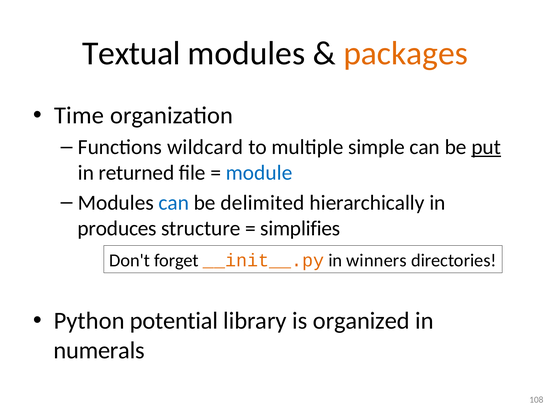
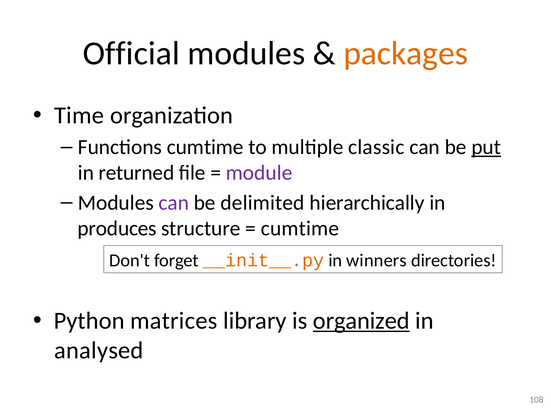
Textual: Textual -> Official
Functions wildcard: wildcard -> cumtime
simple: simple -> classic
module colour: blue -> purple
can at (174, 203) colour: blue -> purple
simplifies at (300, 228): simplifies -> cumtime
potential: potential -> matrices
organized underline: none -> present
numerals: numerals -> analysed
